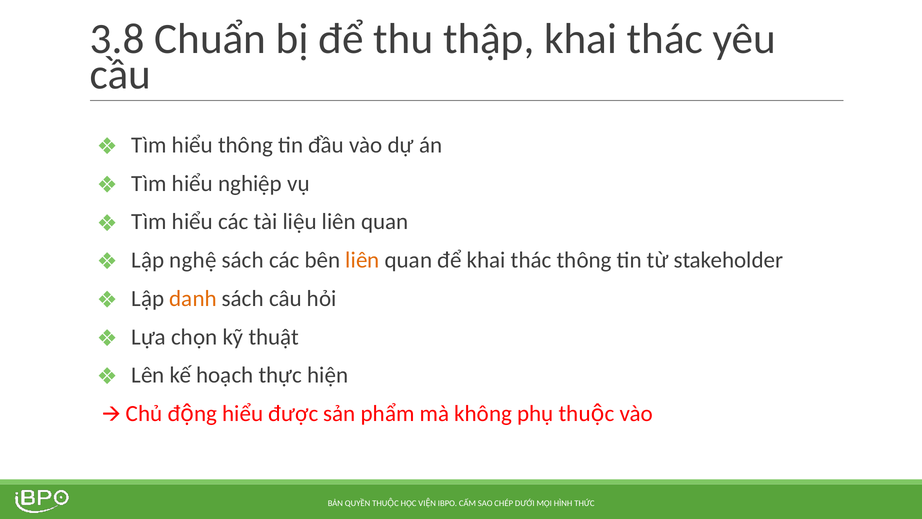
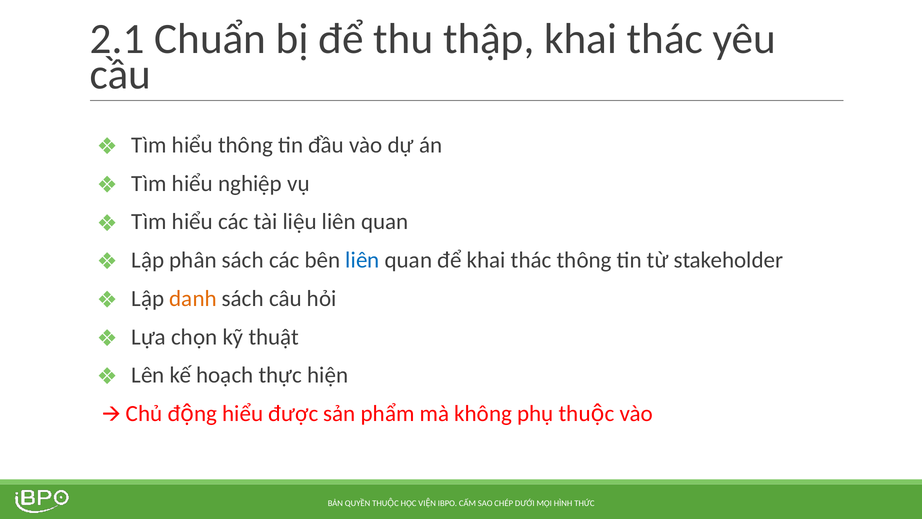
3.8: 3.8 -> 2.1
nghệ: nghệ -> phân
liên at (363, 260) colour: orange -> blue
